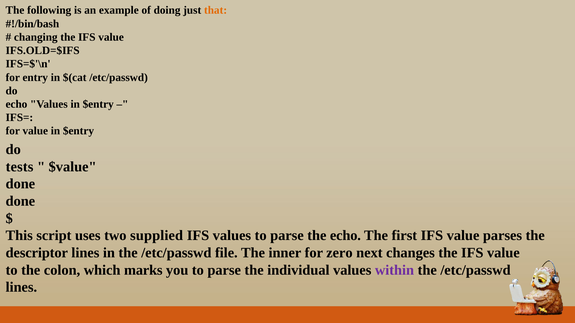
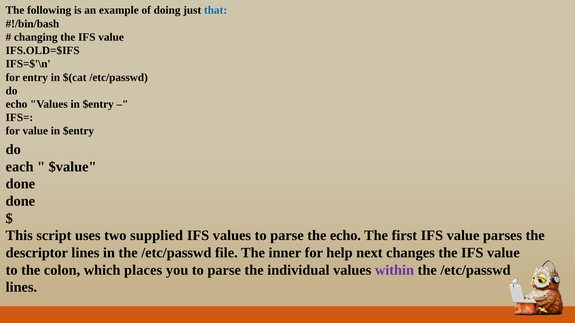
that colour: orange -> blue
tests: tests -> each
zero: zero -> help
marks: marks -> places
